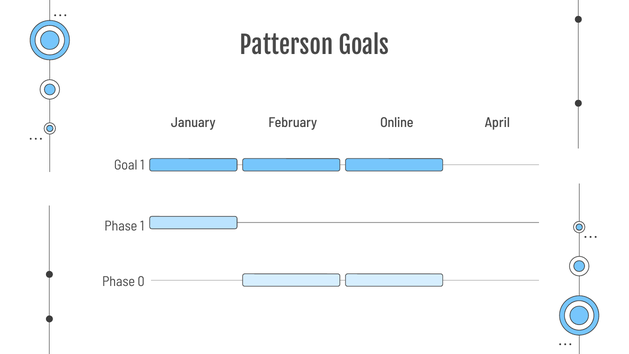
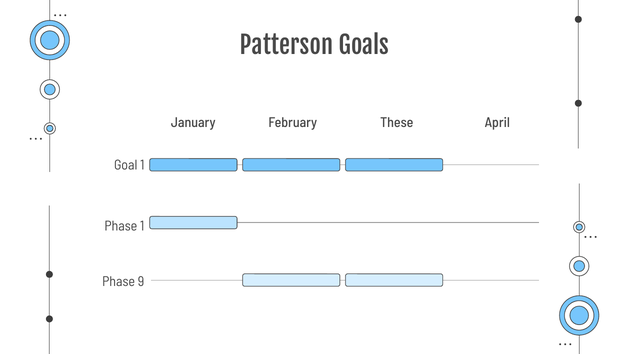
Online: Online -> These
0: 0 -> 9
